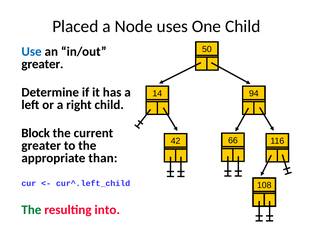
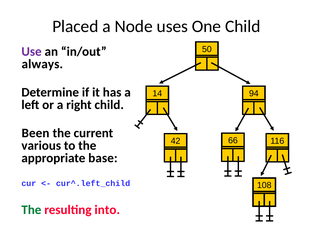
Use colour: blue -> purple
greater at (42, 64): greater -> always
Block: Block -> Been
greater at (41, 145): greater -> various
than: than -> base
